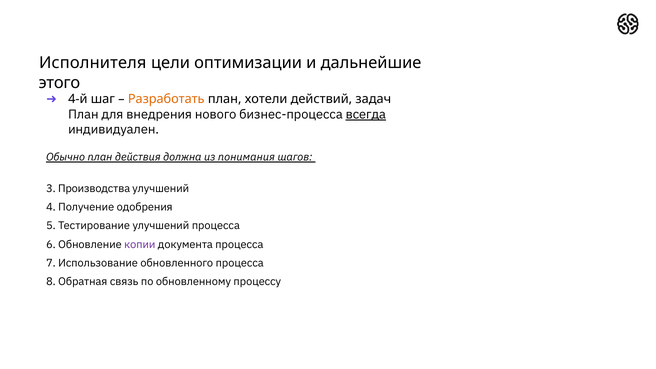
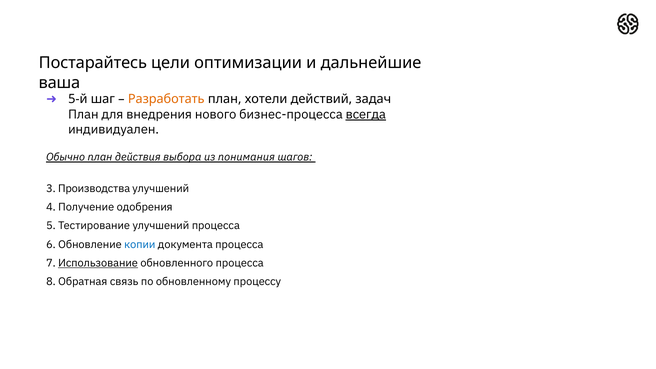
Исполнителя: Исполнителя -> Постарайтесь
этого: этого -> ваша
4-й: 4-й -> 5-й
должна: должна -> выбора
копии colour: purple -> blue
Использование underline: none -> present
